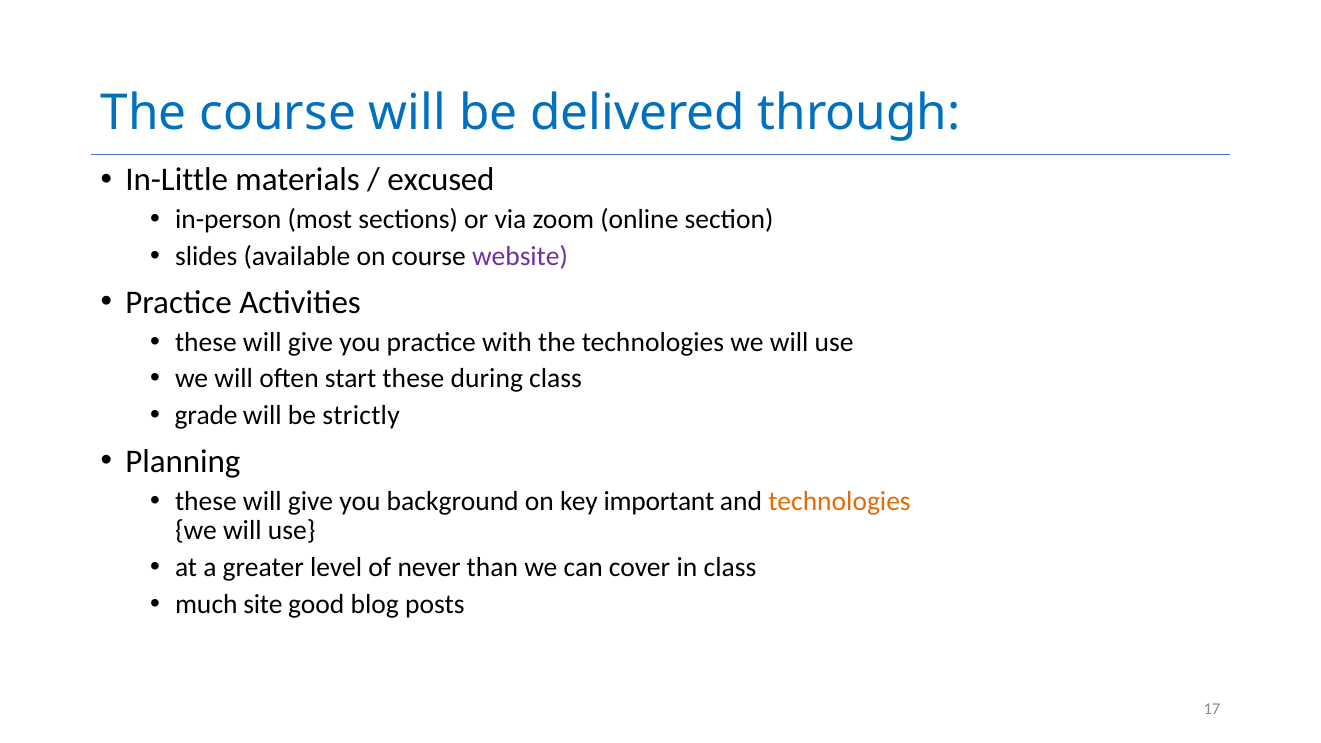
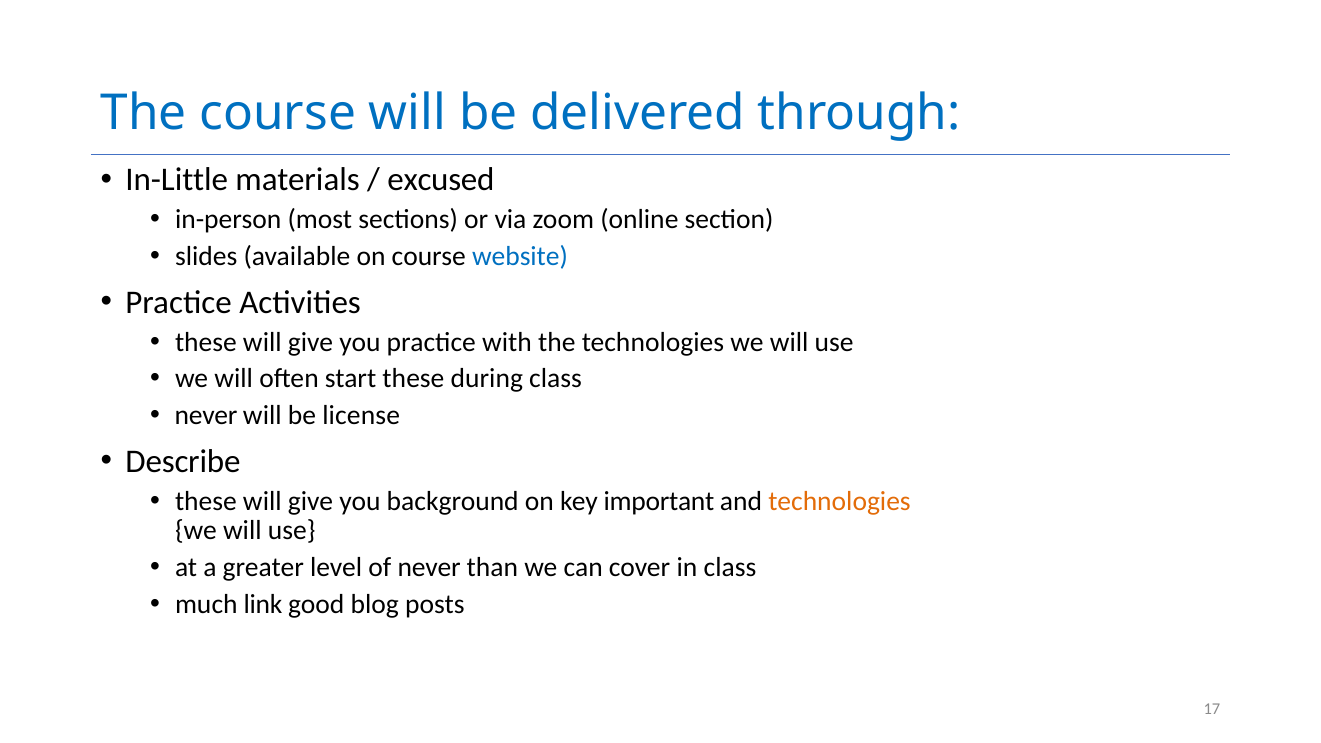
website colour: purple -> blue
grade at (206, 415): grade -> never
strictly: strictly -> license
Planning: Planning -> Describe
site: site -> link
